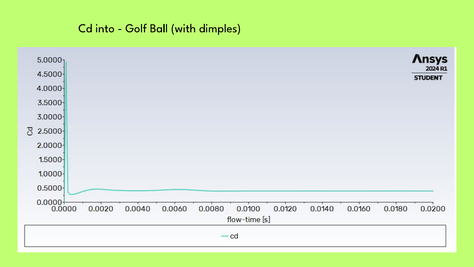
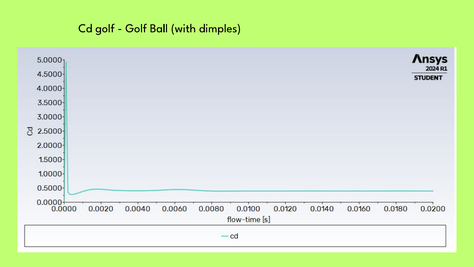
Cd into: into -> golf
